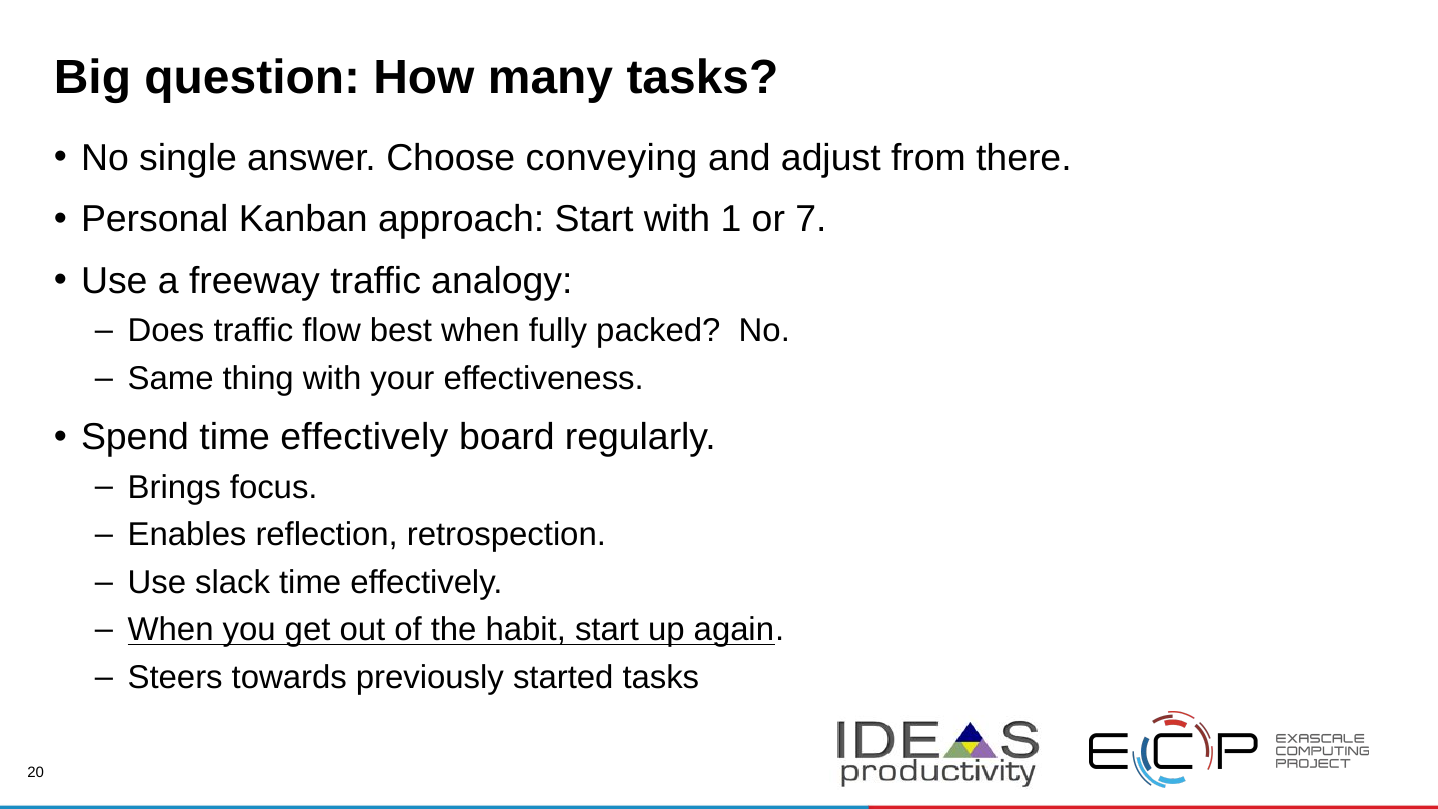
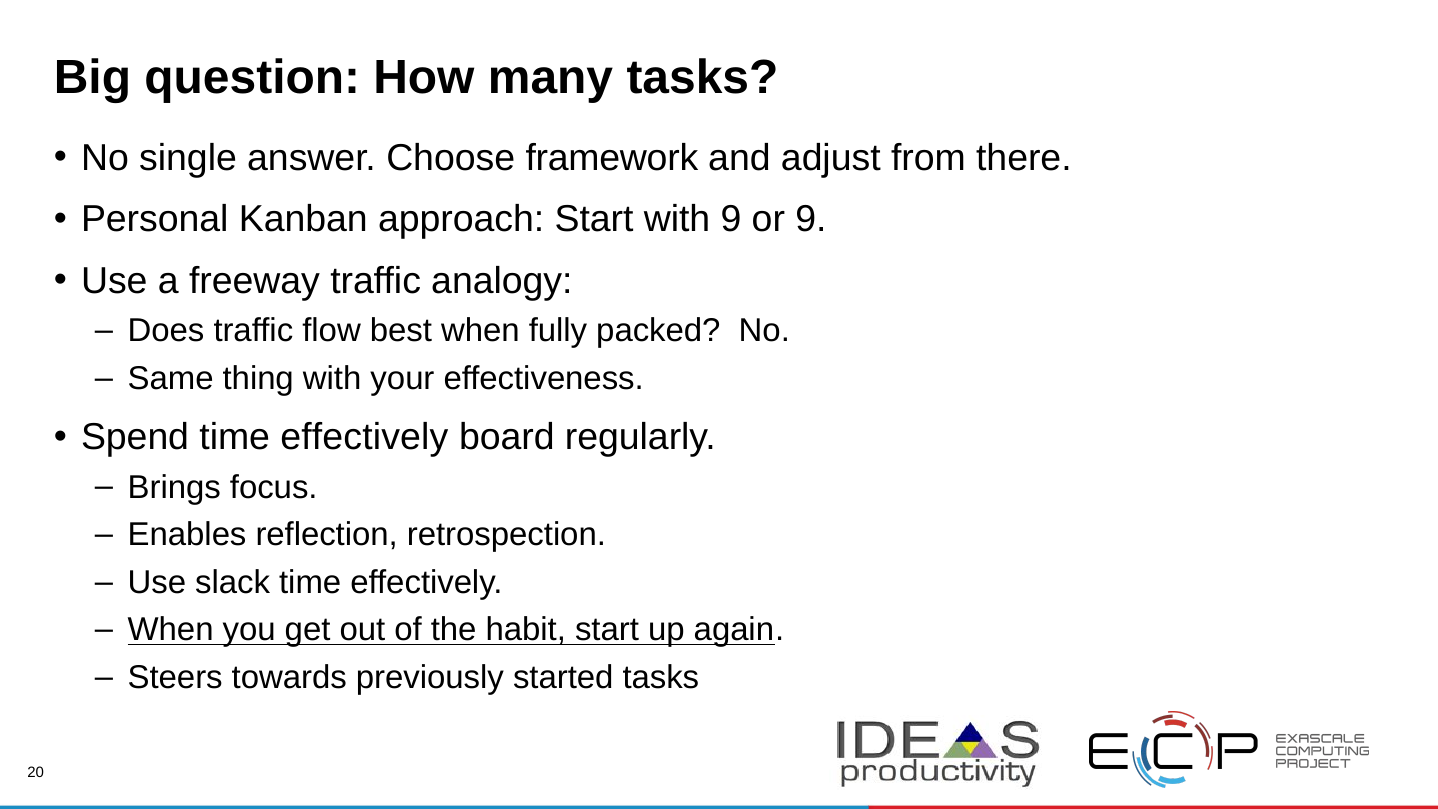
conveying: conveying -> framework
with 1: 1 -> 9
or 7: 7 -> 9
